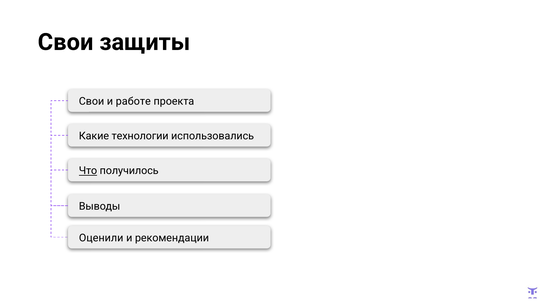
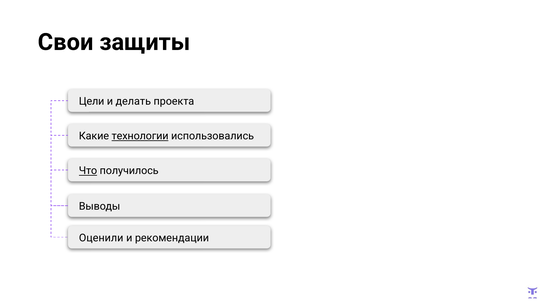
Свои at (92, 101): Свои -> Цели
работе: работе -> делать
технологии underline: none -> present
